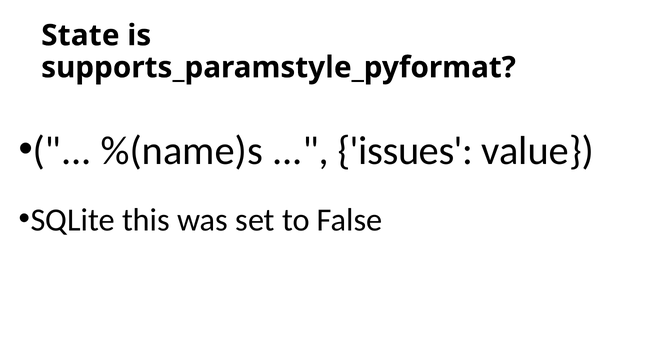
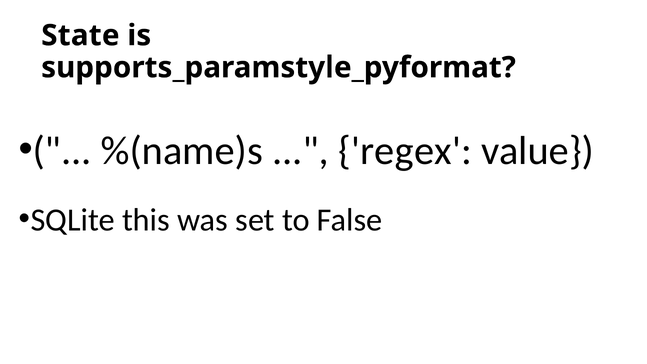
issues: issues -> regex
